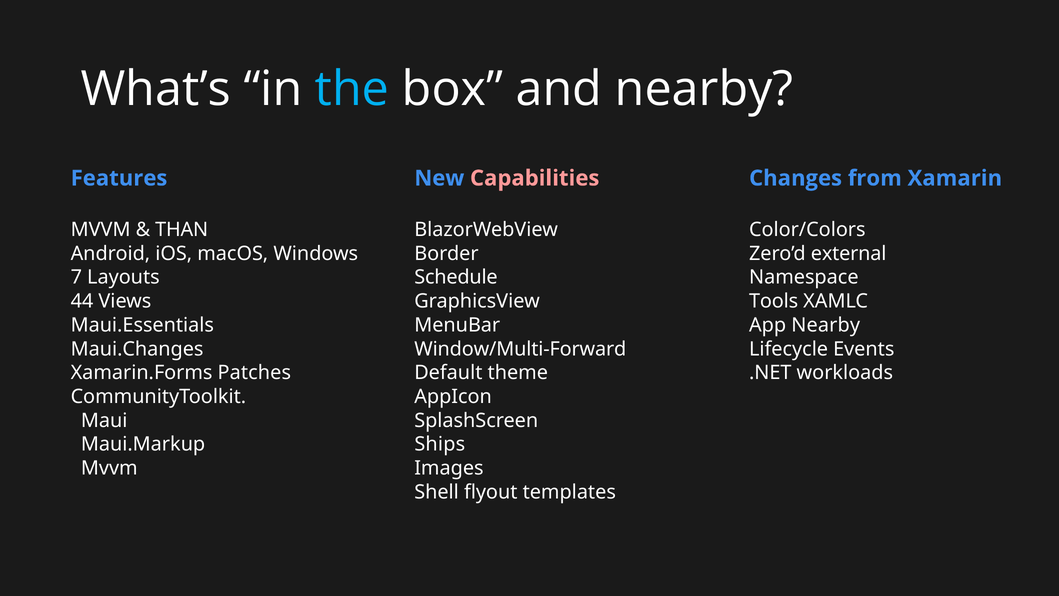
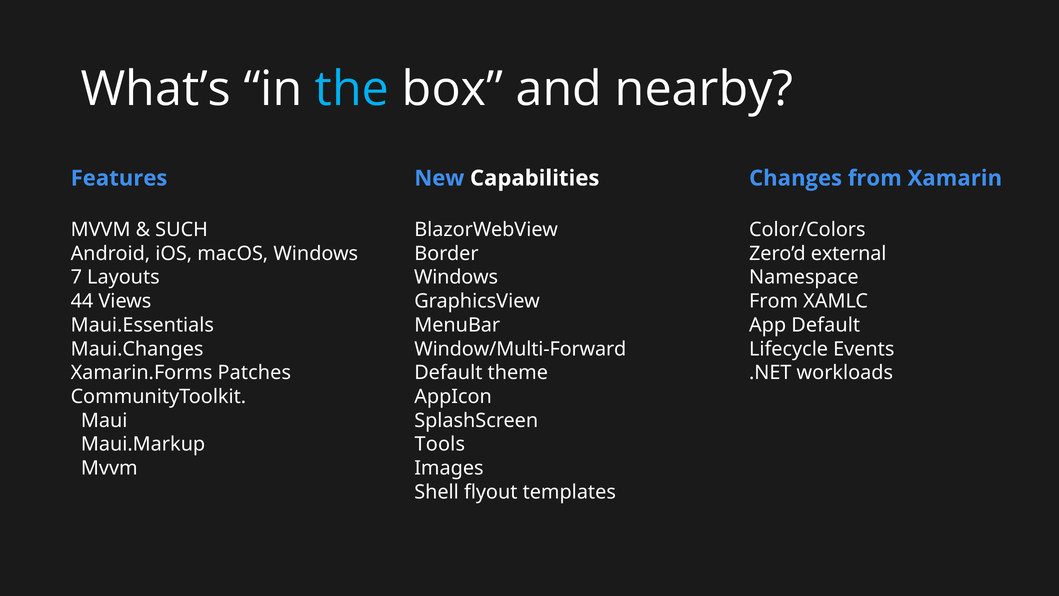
Capabilities colour: pink -> white
THAN: THAN -> SUCH
Schedule at (456, 277): Schedule -> Windows
Tools at (774, 301): Tools -> From
App Nearby: Nearby -> Default
Ships: Ships -> Tools
